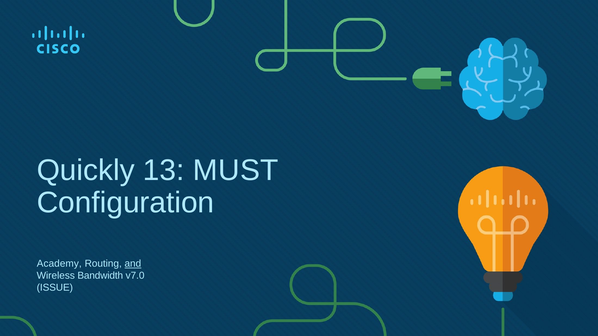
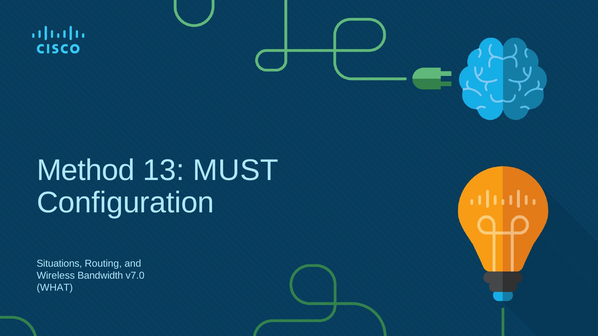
Quickly: Quickly -> Method
Academy: Academy -> Situations
and underline: present -> none
ISSUE: ISSUE -> WHAT
